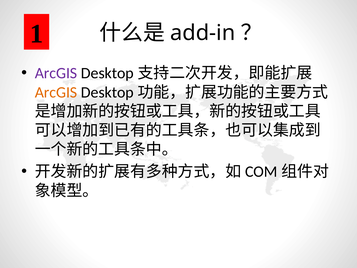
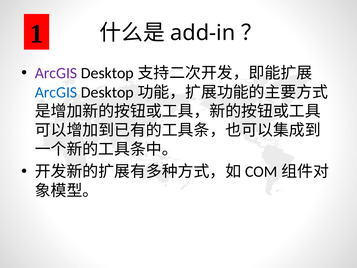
ArcGIS at (56, 92) colour: orange -> blue
